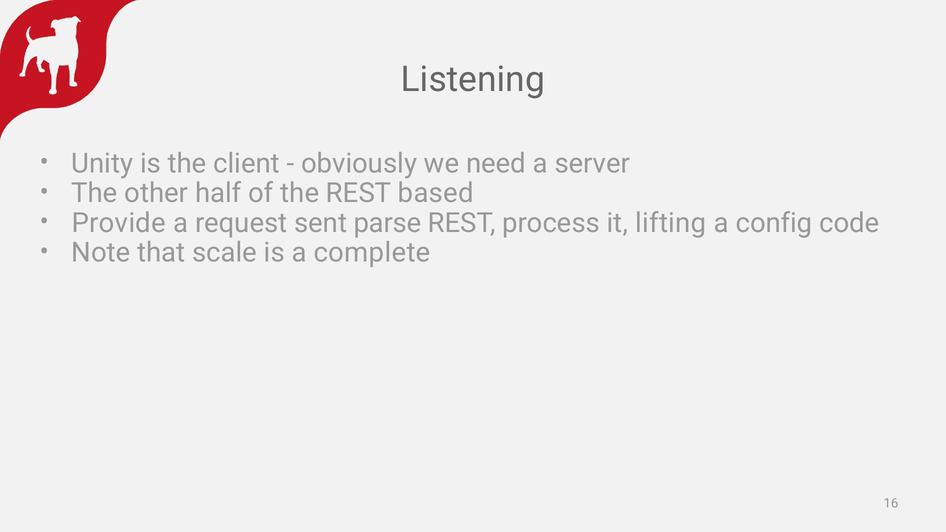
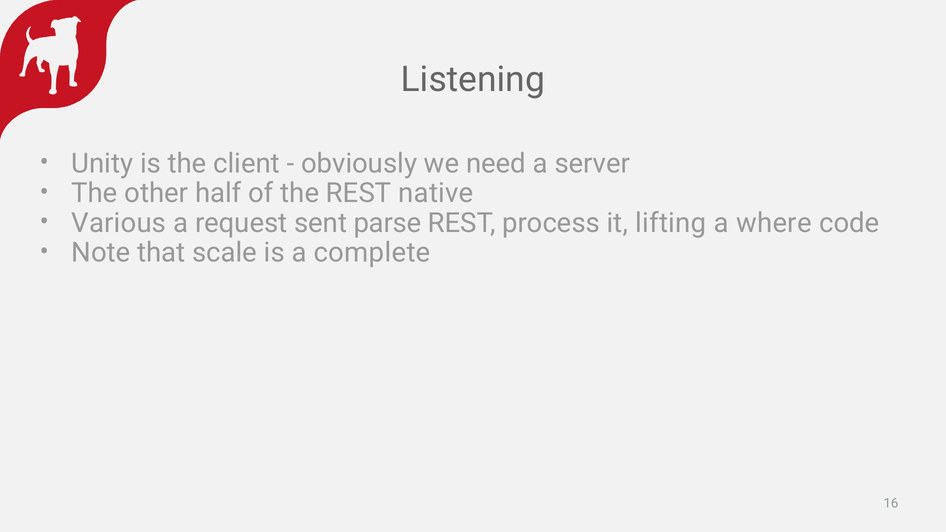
based: based -> native
Provide: Provide -> Various
config: config -> where
